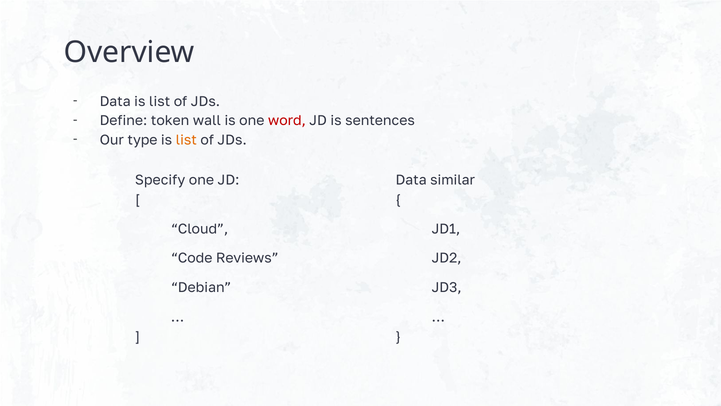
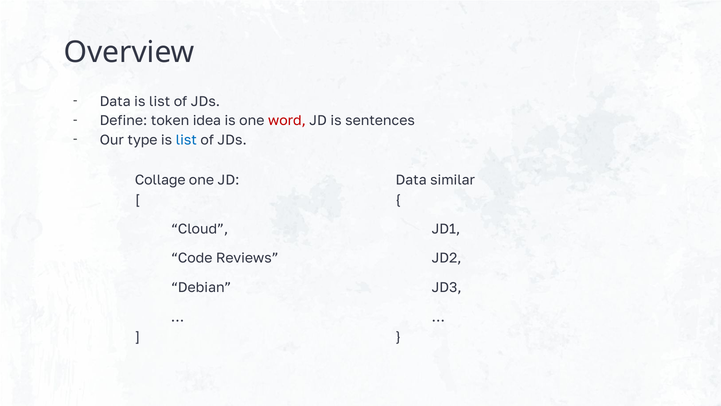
wall: wall -> idea
list at (186, 140) colour: orange -> blue
Specify: Specify -> Collage
